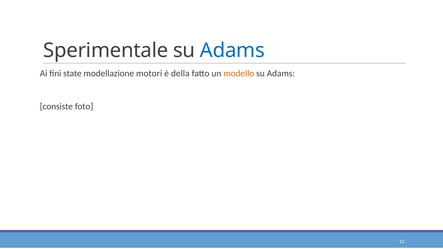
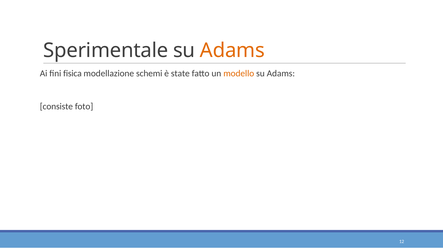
Adams at (232, 51) colour: blue -> orange
state: state -> fisica
motori: motori -> schemi
della: della -> state
